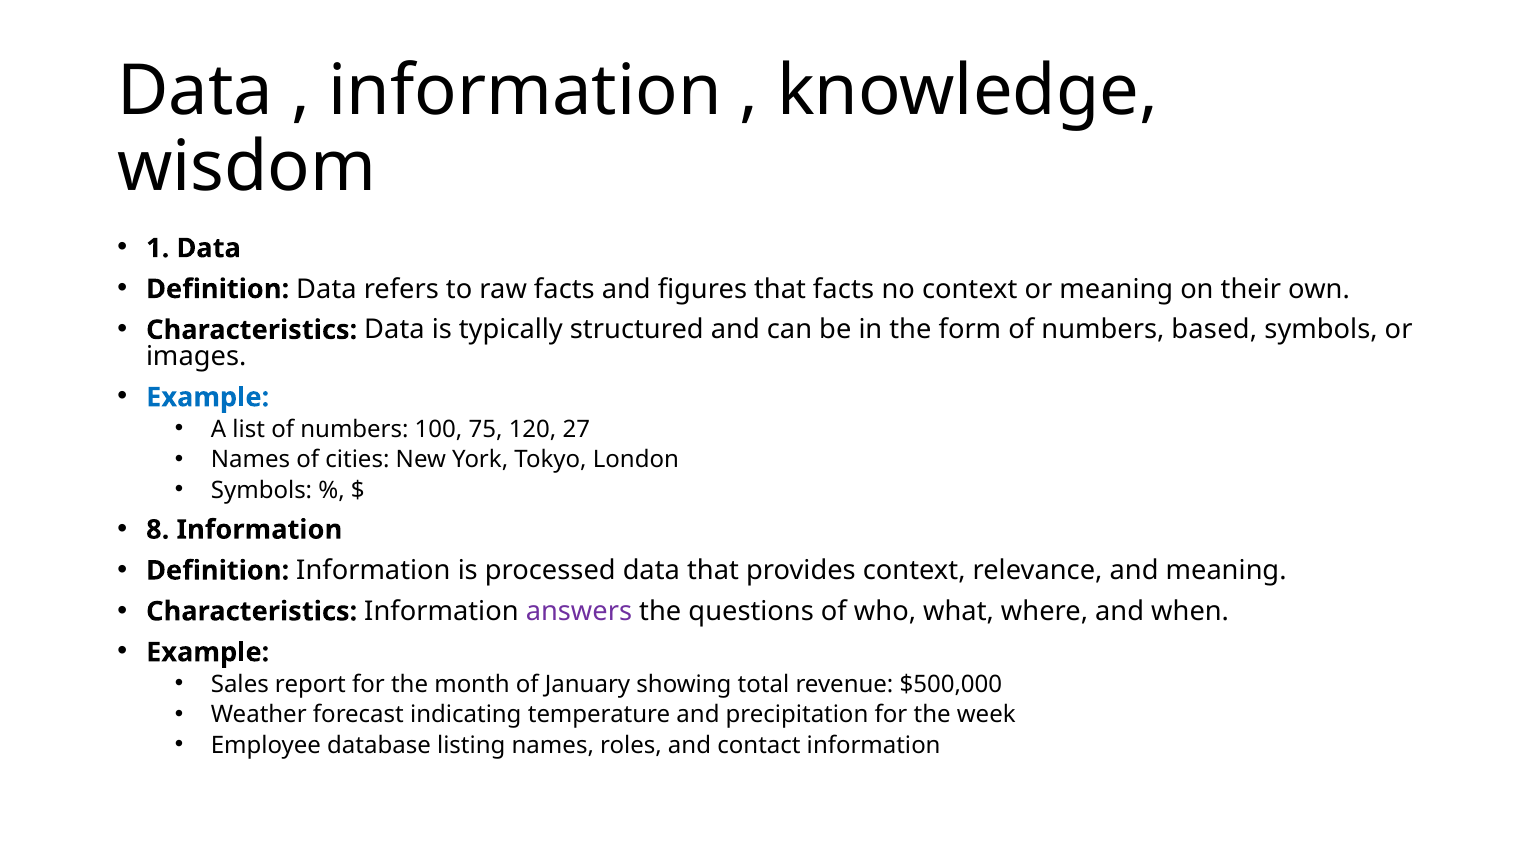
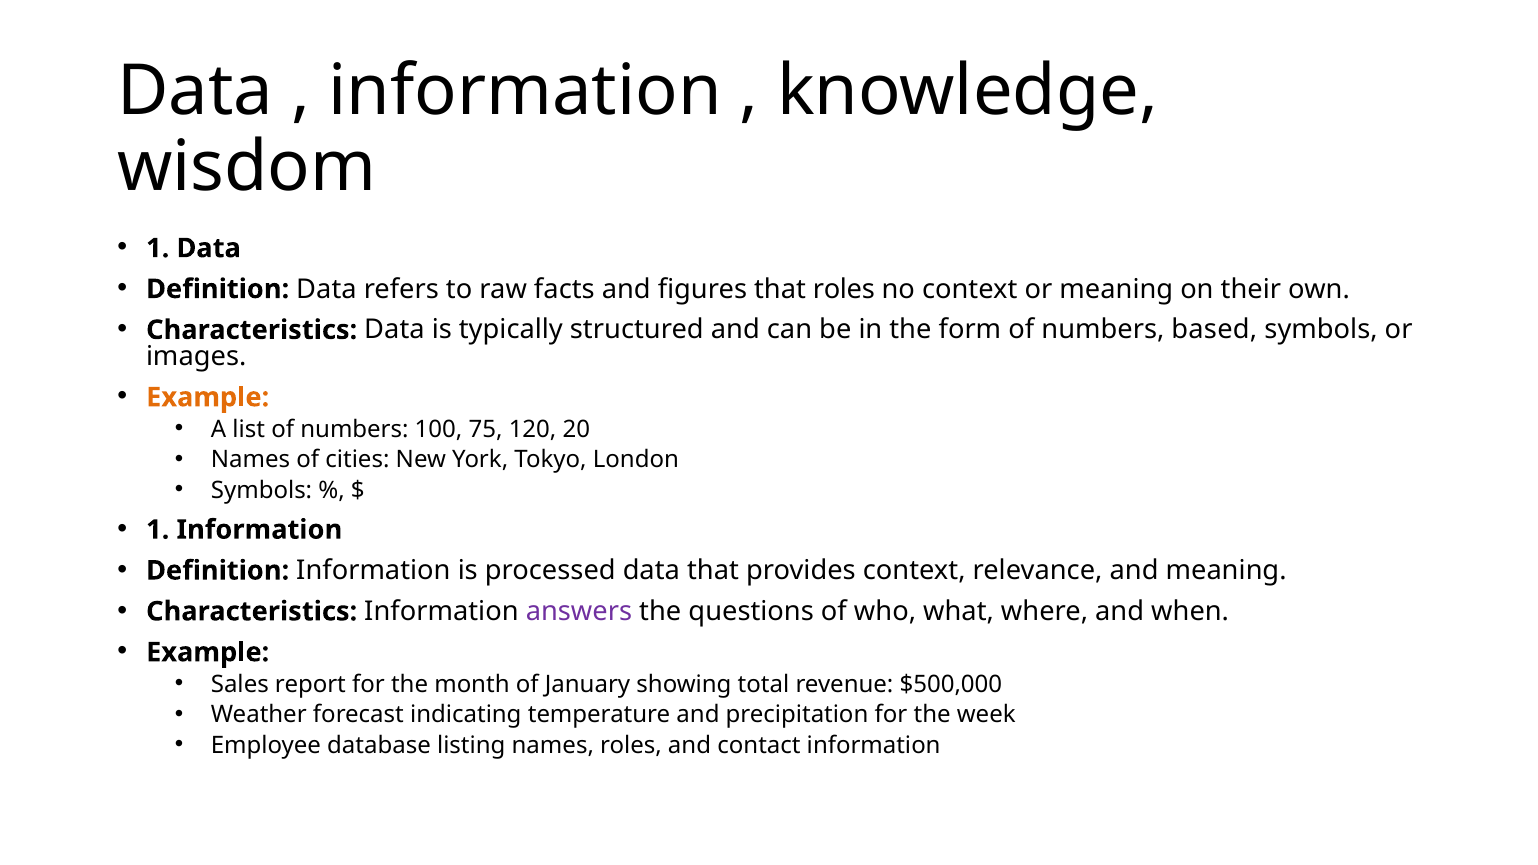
that facts: facts -> roles
Example at (208, 397) colour: blue -> orange
27: 27 -> 20
8 at (158, 530): 8 -> 1
